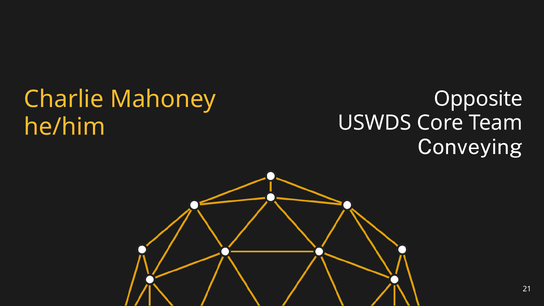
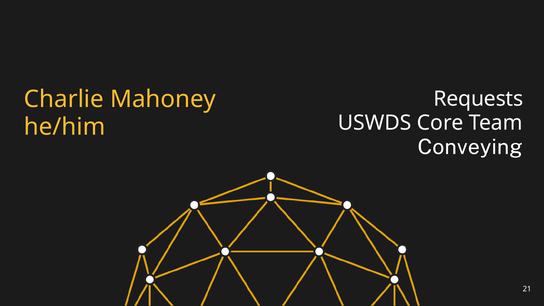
Opposite: Opposite -> Requests
